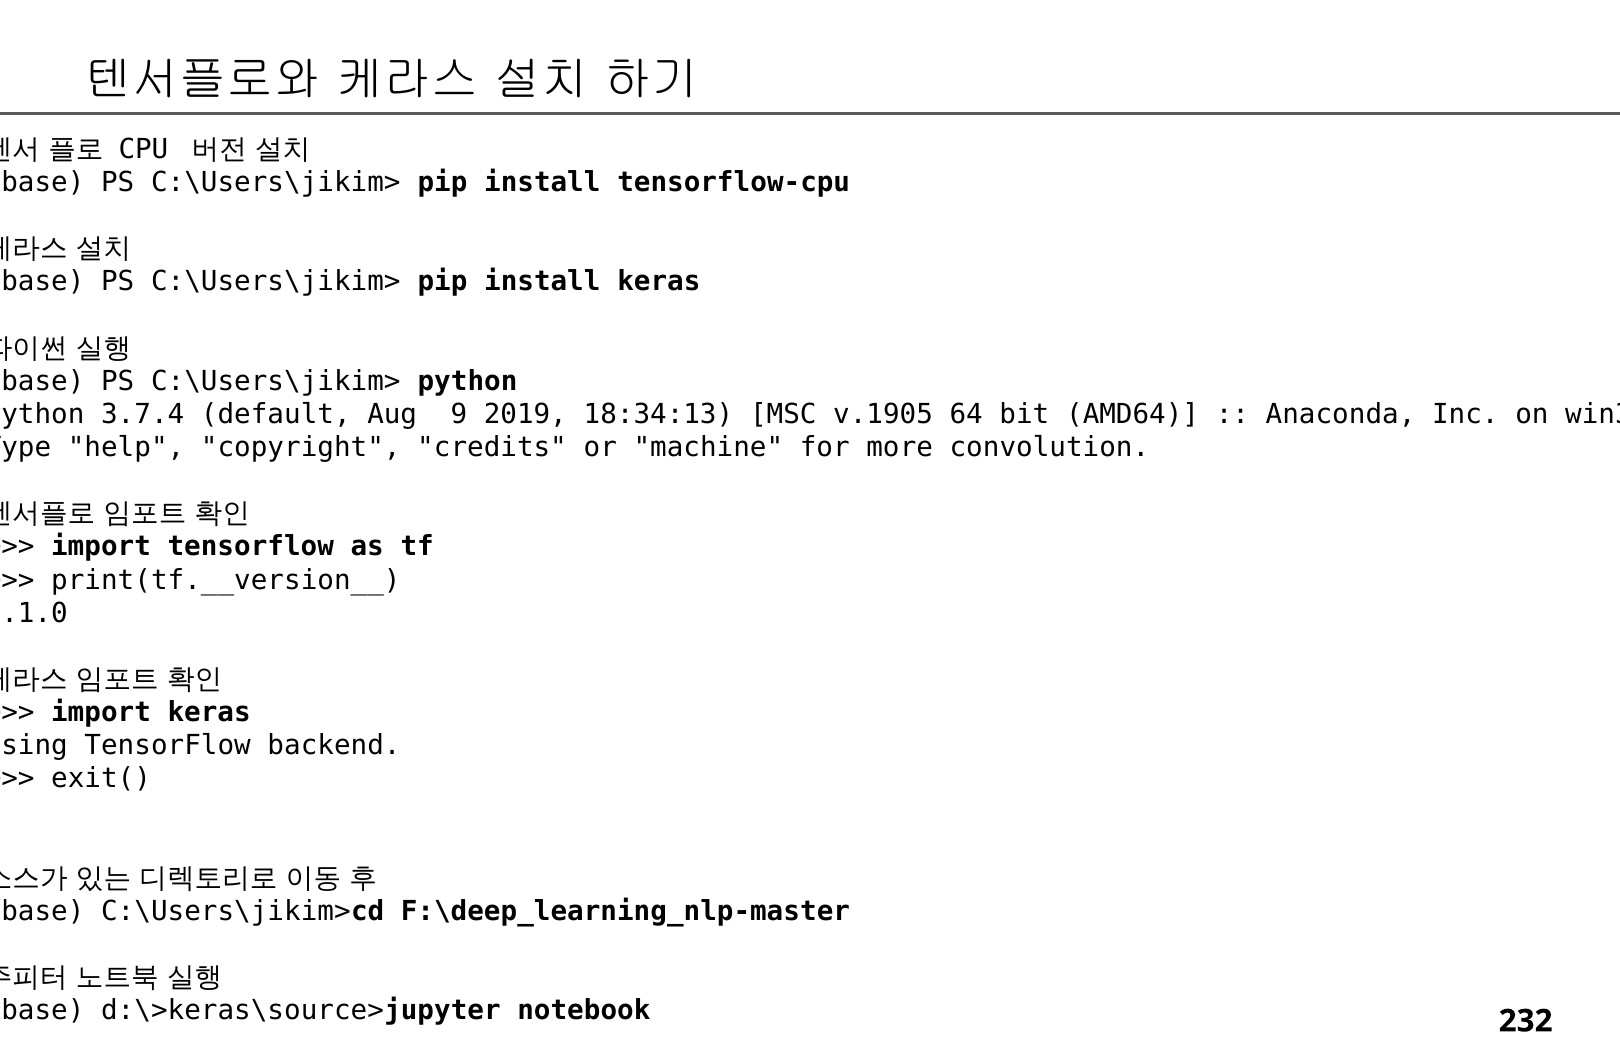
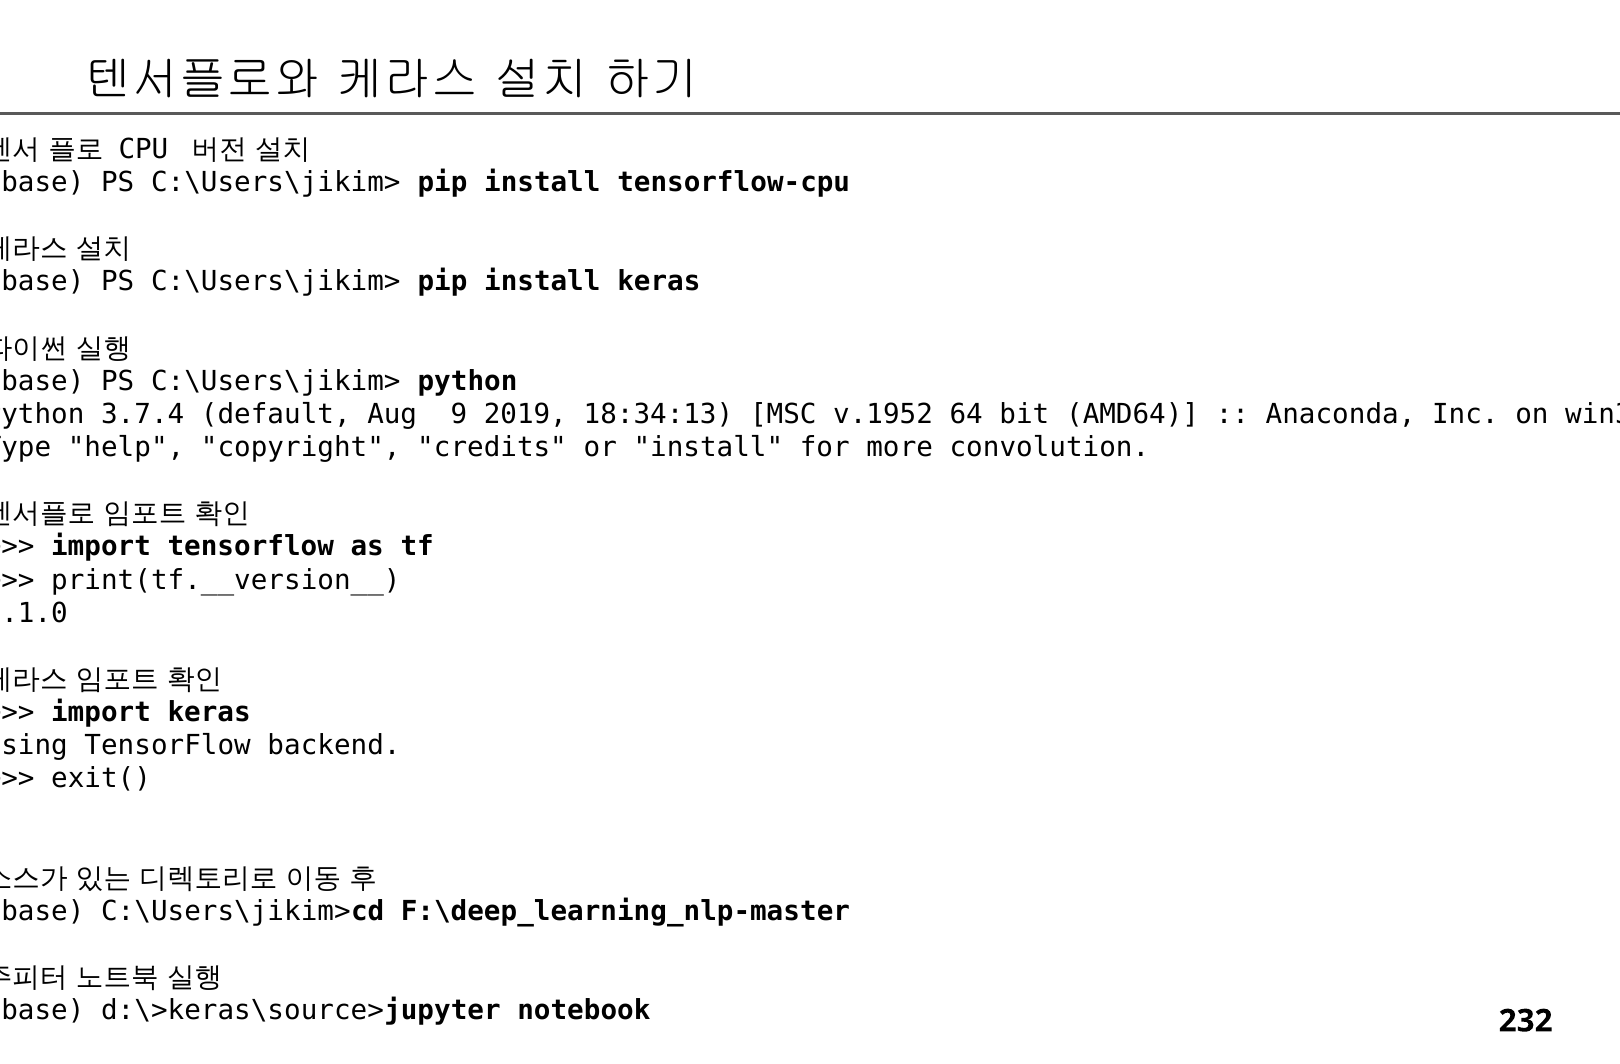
v.1905: v.1905 -> v.1952
or machine: machine -> install
